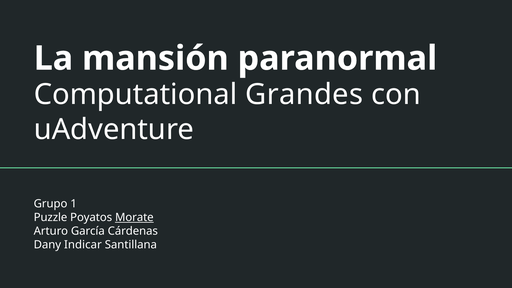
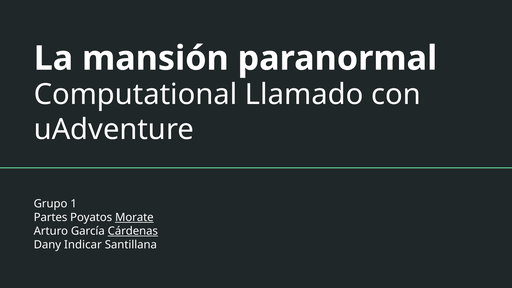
Grandes: Grandes -> Llamado
Puzzle: Puzzle -> Partes
Cárdenas underline: none -> present
